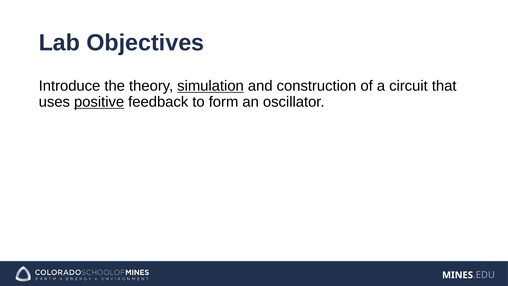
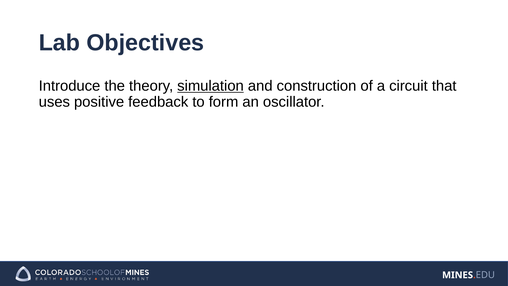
positive underline: present -> none
